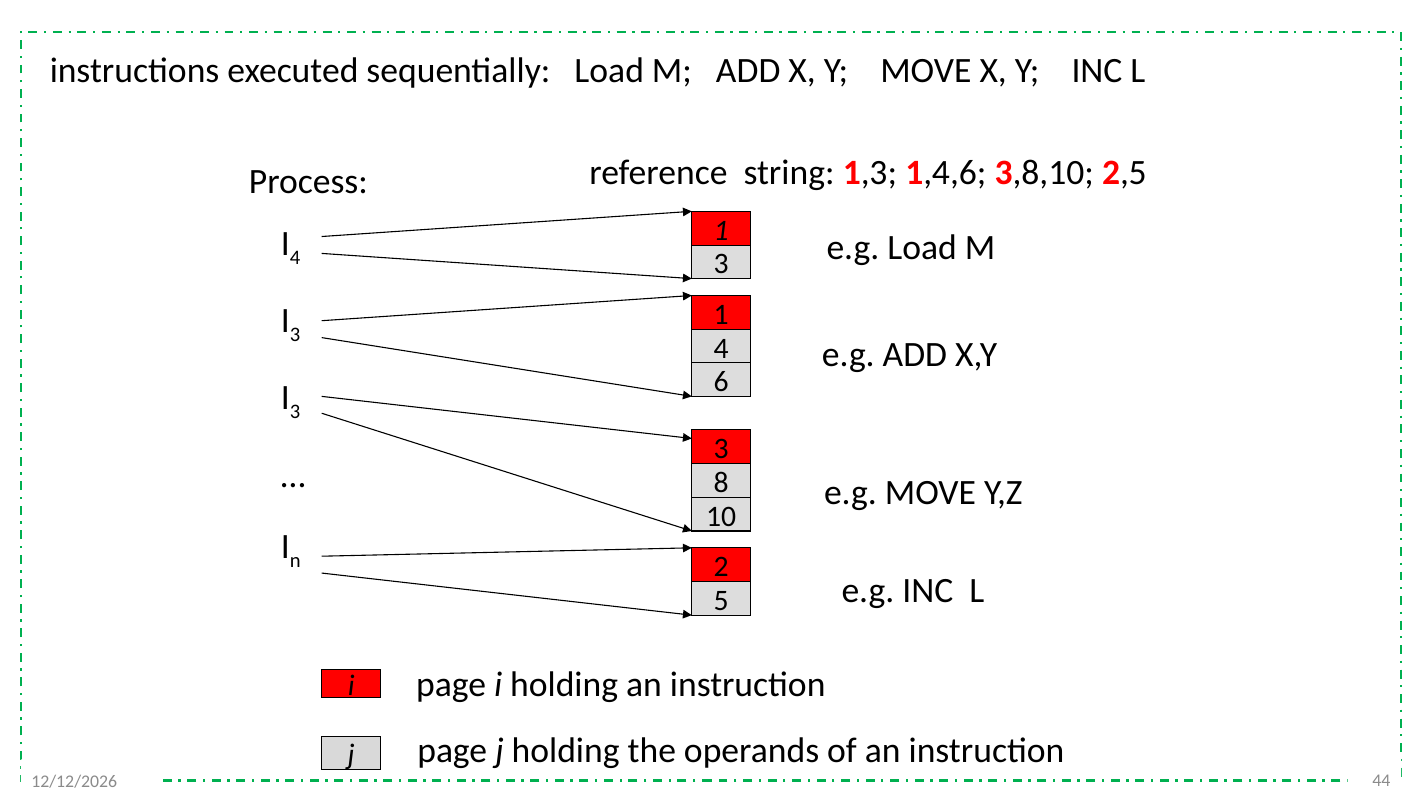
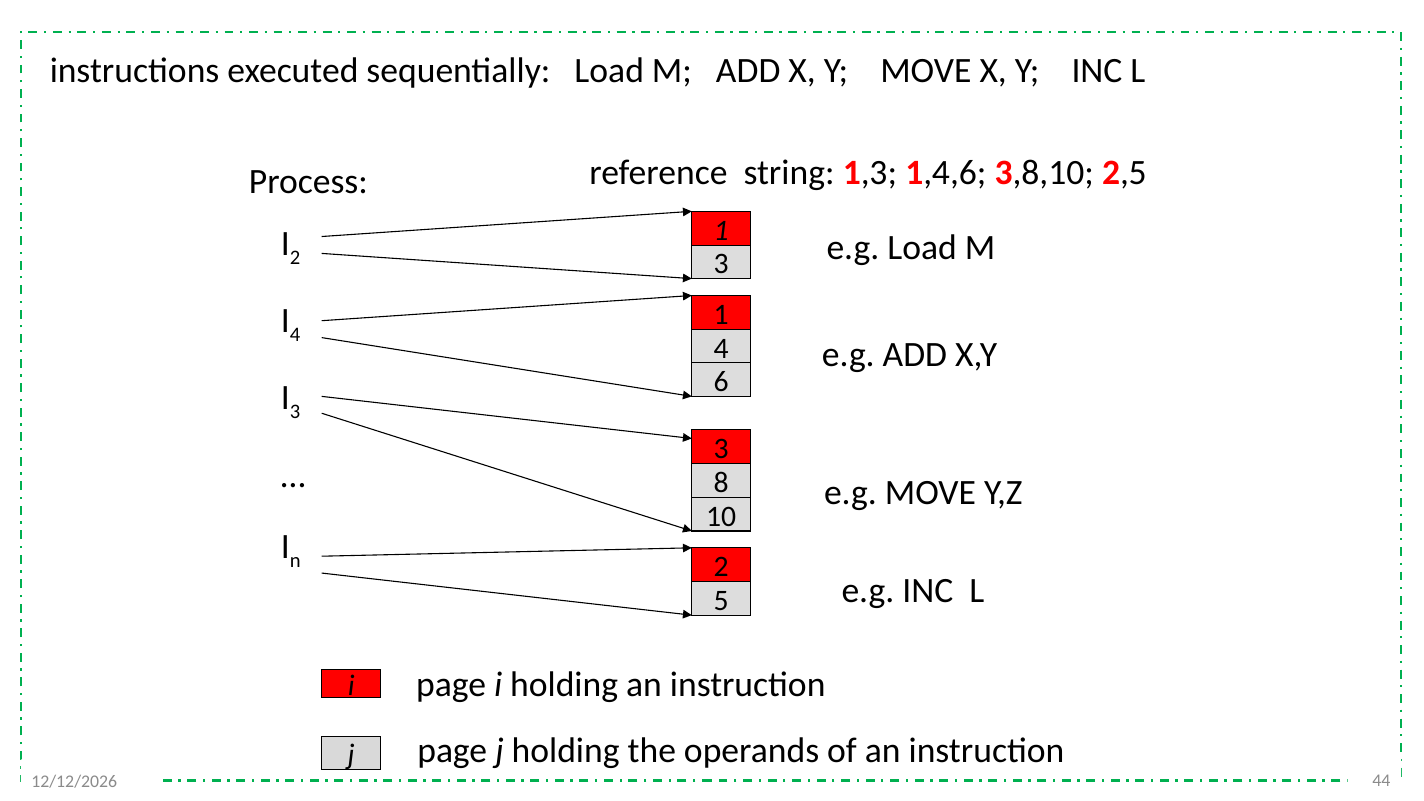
I 4: 4 -> 2
3 at (295, 335): 3 -> 4
